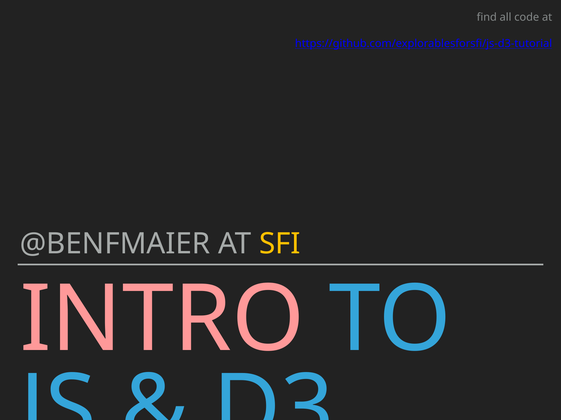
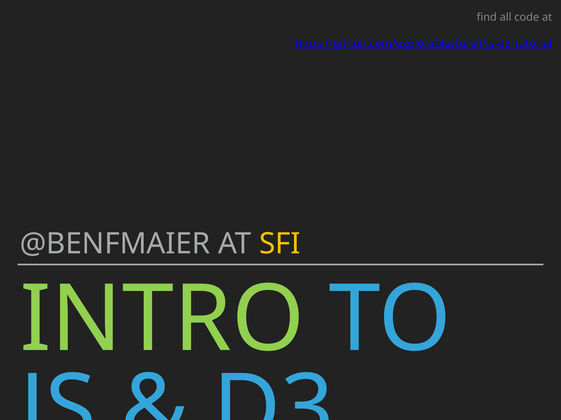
INTRO colour: pink -> light green
